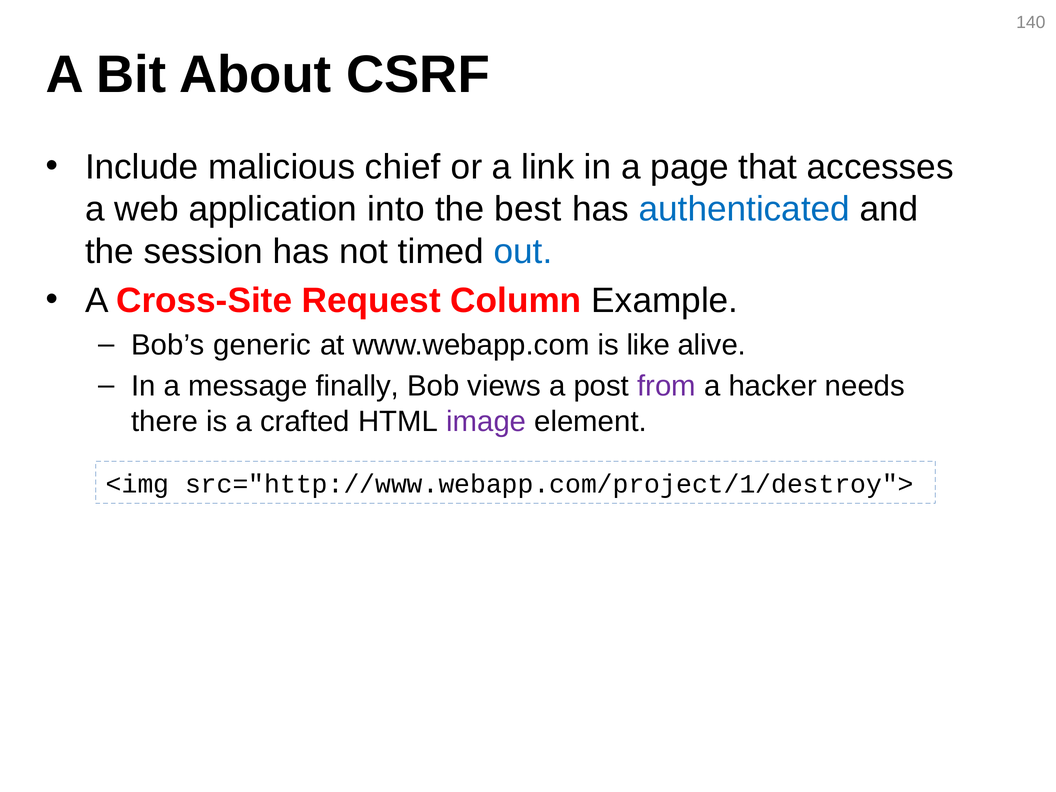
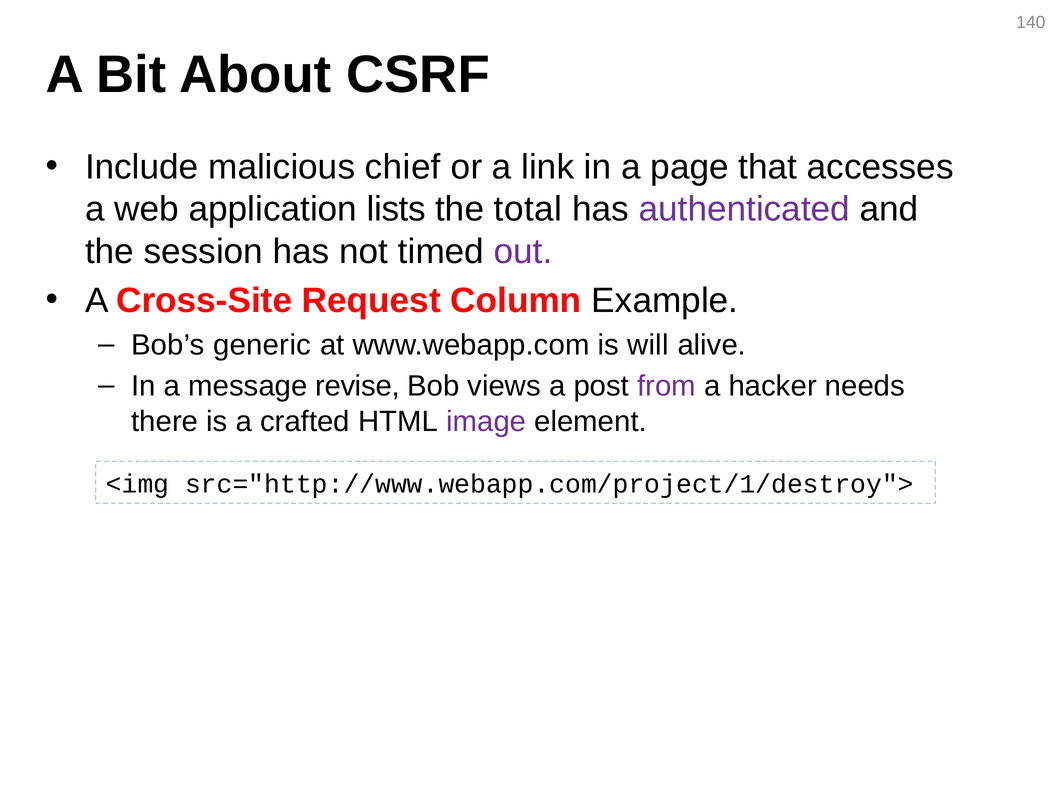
into: into -> lists
best: best -> total
authenticated colour: blue -> purple
out colour: blue -> purple
like: like -> will
finally: finally -> revise
